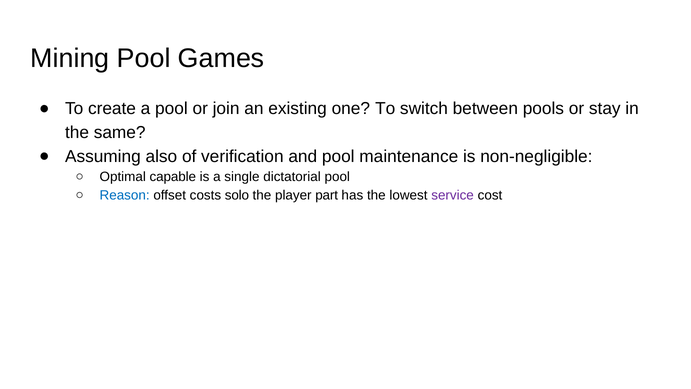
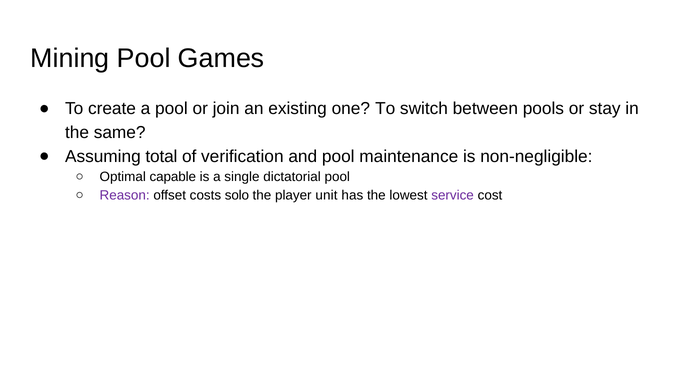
also: also -> total
Reason colour: blue -> purple
part: part -> unit
